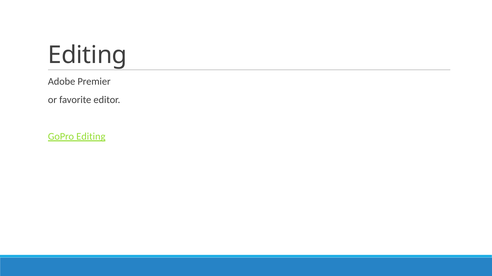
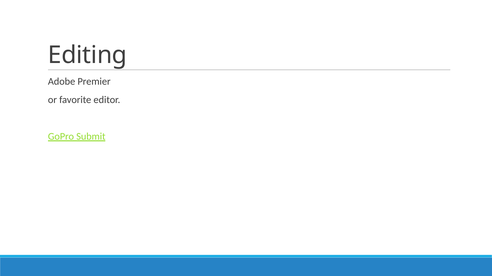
GoPro Editing: Editing -> Submit
